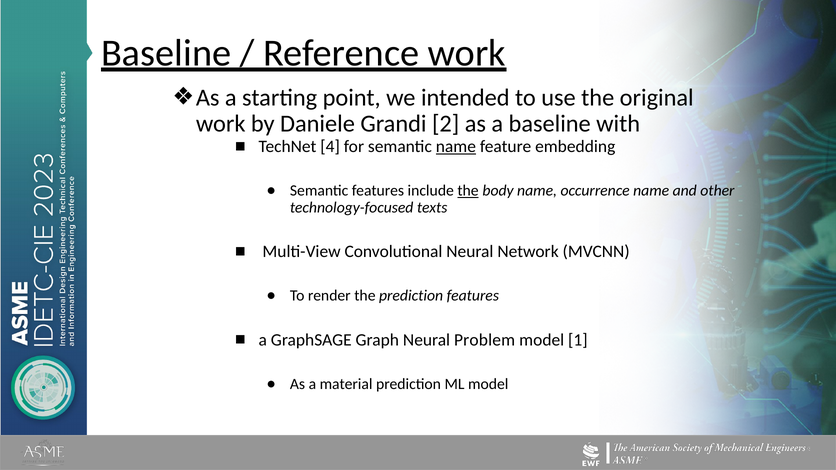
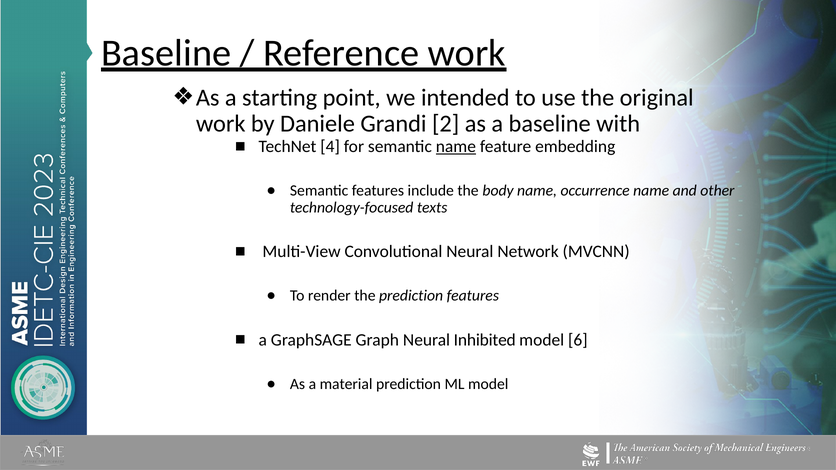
the at (468, 191) underline: present -> none
Problem: Problem -> Inhibited
1: 1 -> 6
